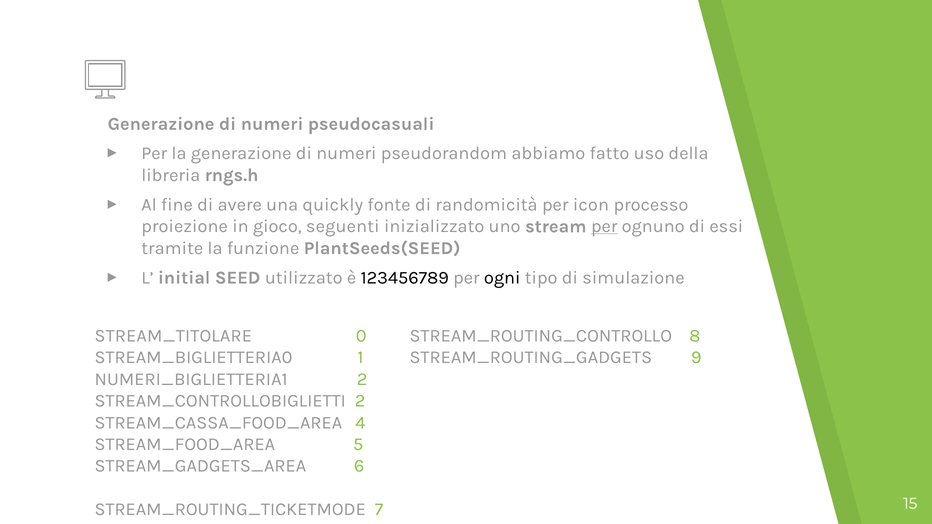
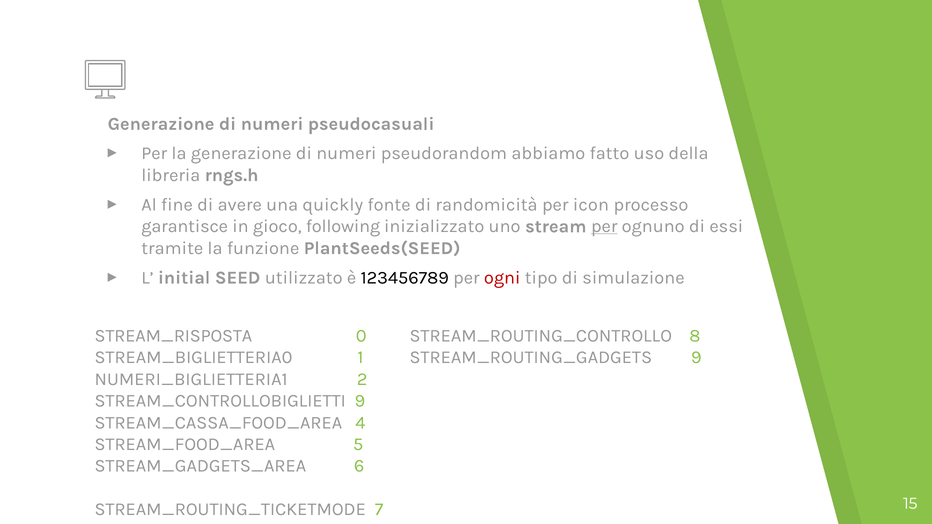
proiezione: proiezione -> garantisce
seguenti: seguenti -> following
ogni colour: black -> red
STREAM_TITOLARE: STREAM_TITOLARE -> STREAM_RISPOSTA
STREAM_CONTROLLOBIGLIETTI 2: 2 -> 9
